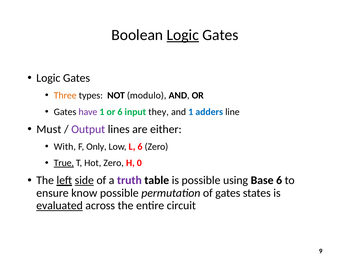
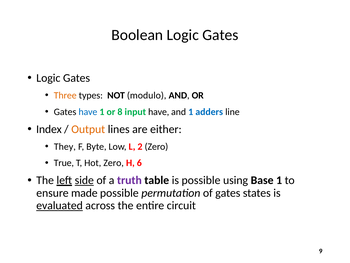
Logic at (183, 35) underline: present -> none
have at (88, 112) colour: purple -> blue
or 6: 6 -> 8
input they: they -> have
Must: Must -> Index
Output colour: purple -> orange
With: With -> They
Only: Only -> Byte
L 6: 6 -> 2
True underline: present -> none
0: 0 -> 6
Base 6: 6 -> 1
know: know -> made
